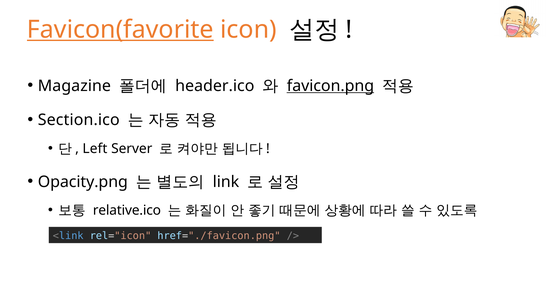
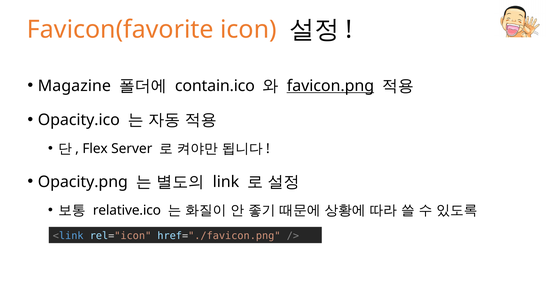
Favicon(favorite underline: present -> none
header.ico: header.ico -> contain.ico
Section.ico: Section.ico -> Opacity.ico
Left: Left -> Flex
